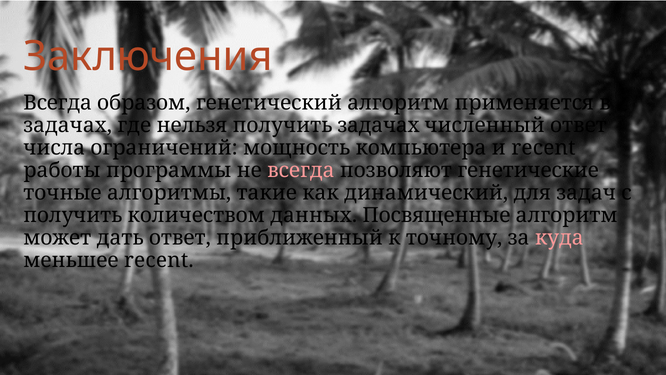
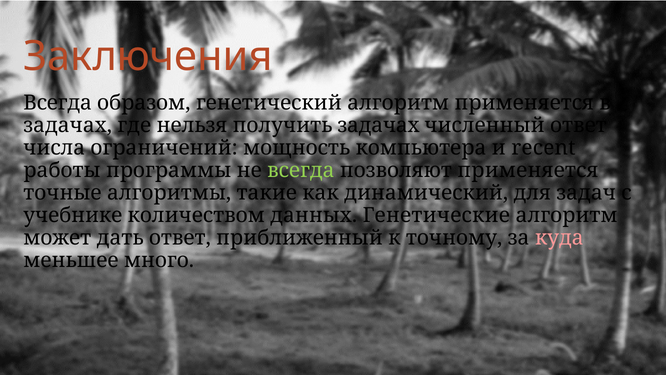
всегда at (301, 170) colour: pink -> light green
позволяют генетические: генетические -> применяется
получить at (73, 215): получить -> учебнике
Посвященные: Посвященные -> Генетические
меньшее recent: recent -> много
